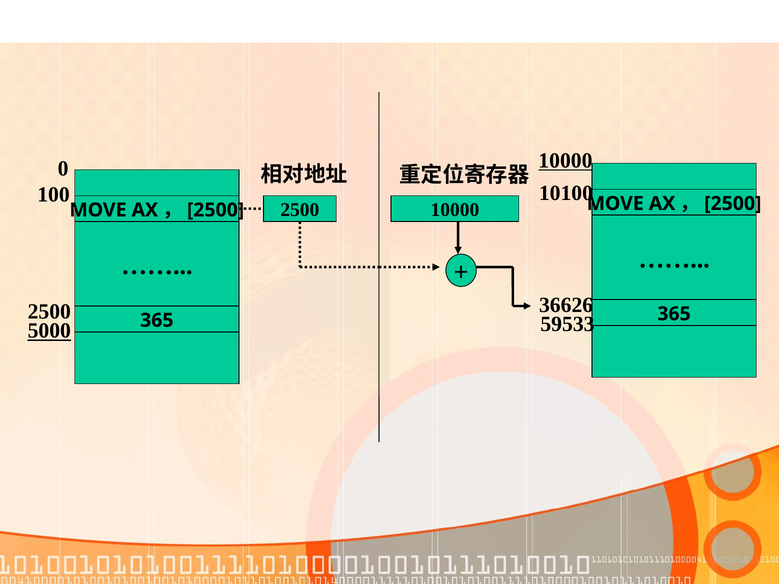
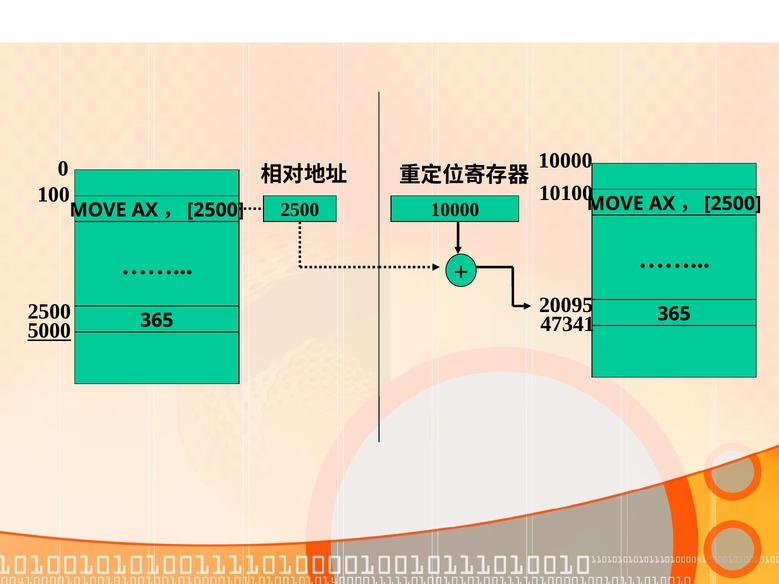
10000 at (565, 161) underline: present -> none
36626: 36626 -> 20095
59533: 59533 -> 47341
